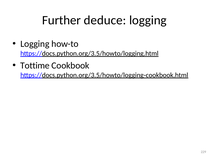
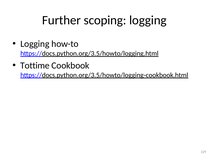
deduce: deduce -> scoping
